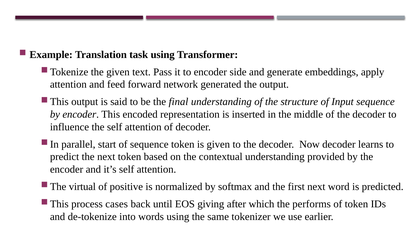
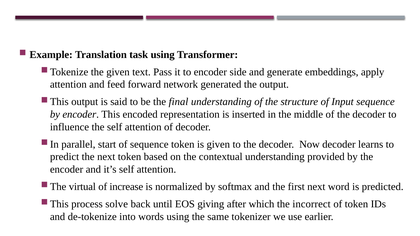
positive: positive -> increase
cases: cases -> solve
performs: performs -> incorrect
